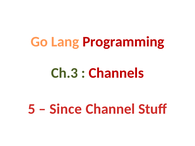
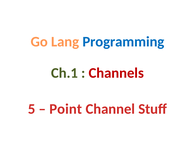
Programming colour: red -> blue
Ch.3: Ch.3 -> Ch.1
Since: Since -> Point
